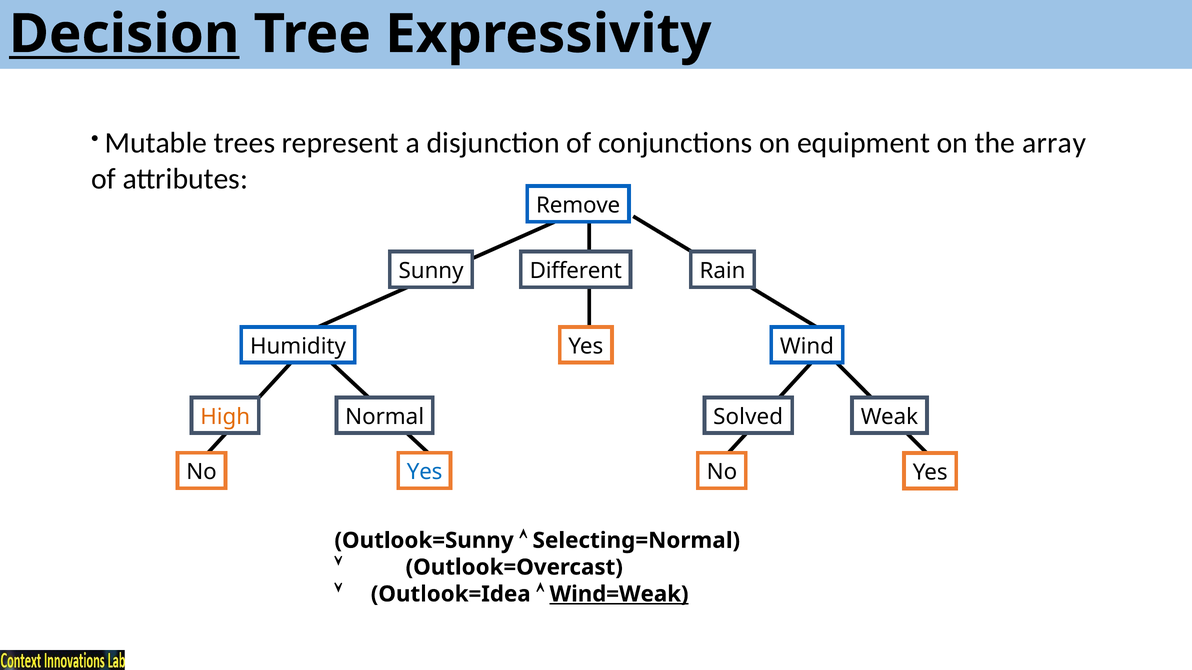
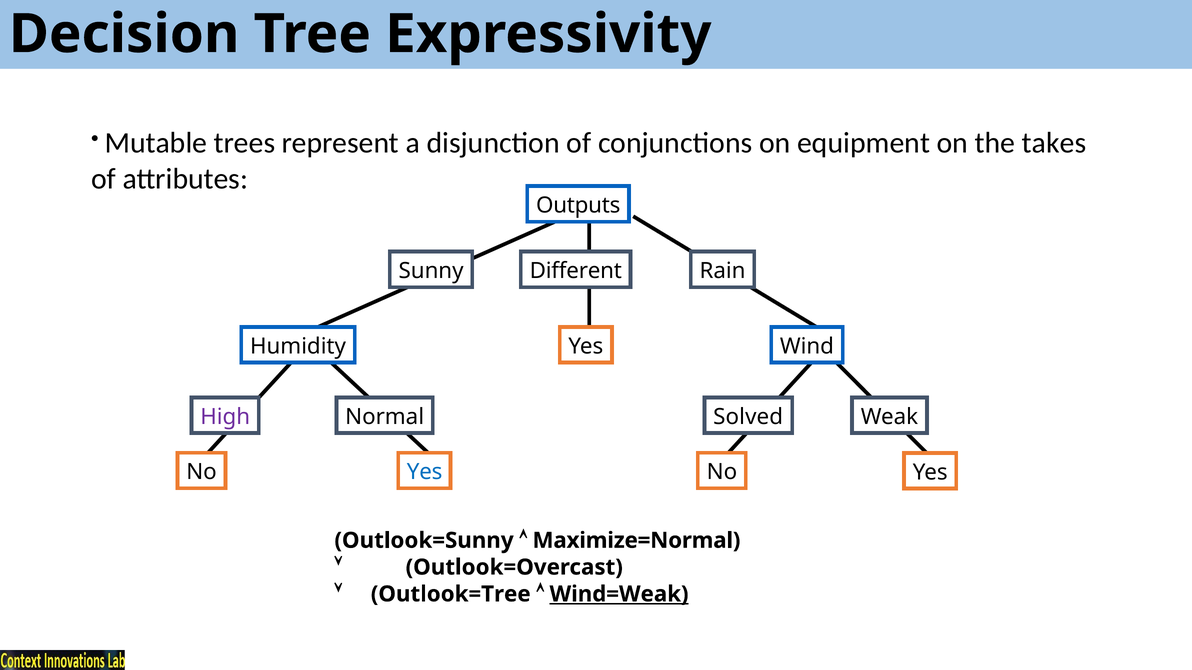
Decision underline: present -> none
array: array -> takes
Remove: Remove -> Outputs
High colour: orange -> purple
Selecting=Normal: Selecting=Normal -> Maximize=Normal
Outlook=Idea: Outlook=Idea -> Outlook=Tree
